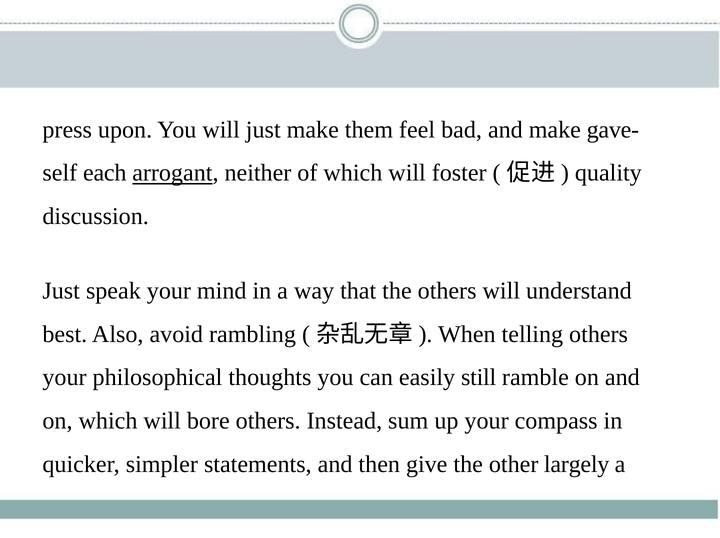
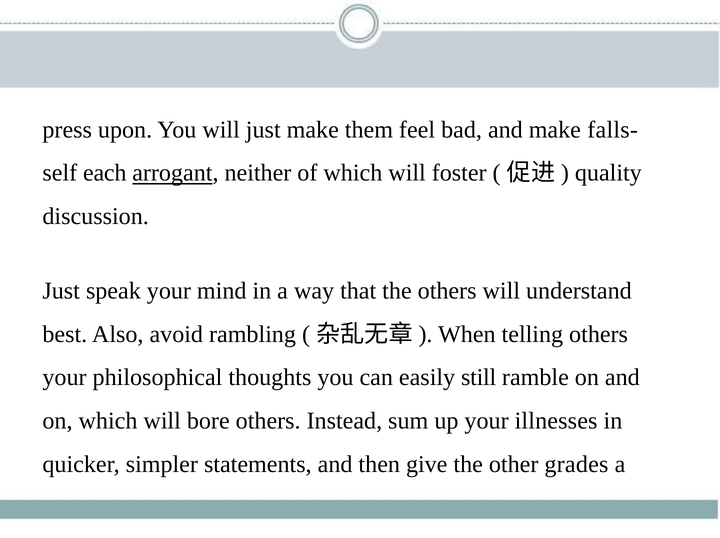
gave-: gave- -> falls-
compass: compass -> illnesses
largely: largely -> grades
